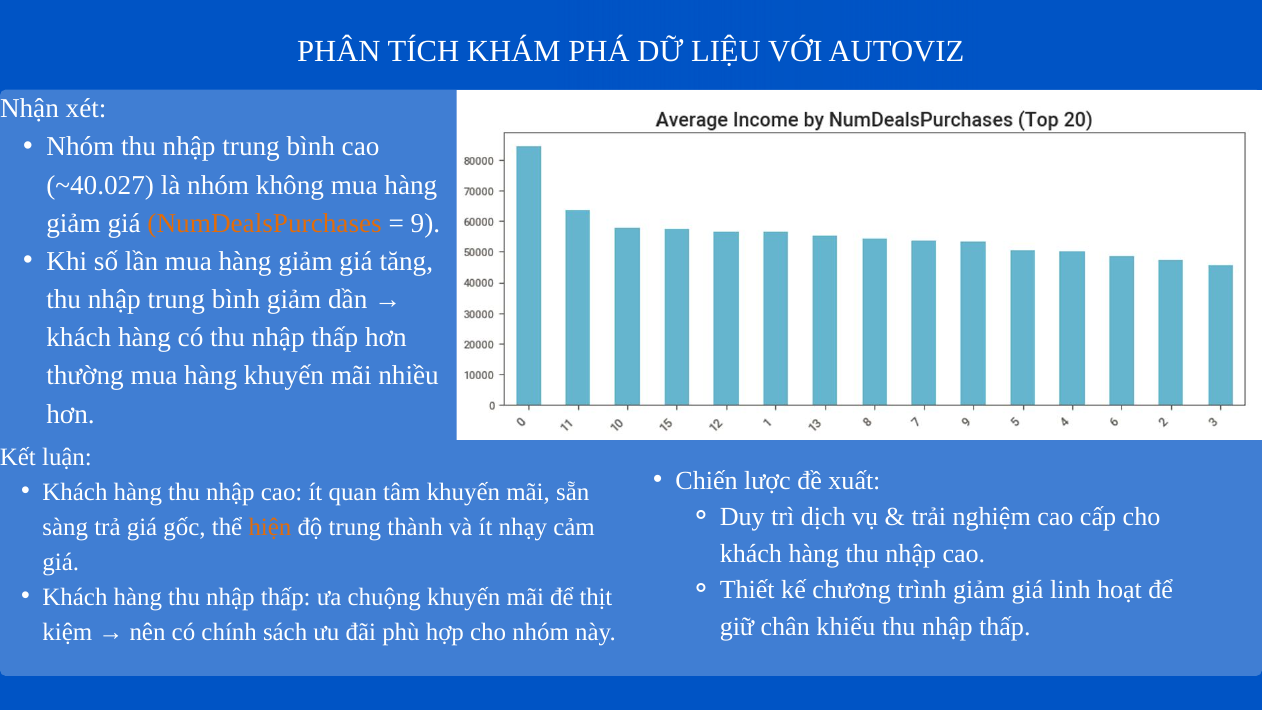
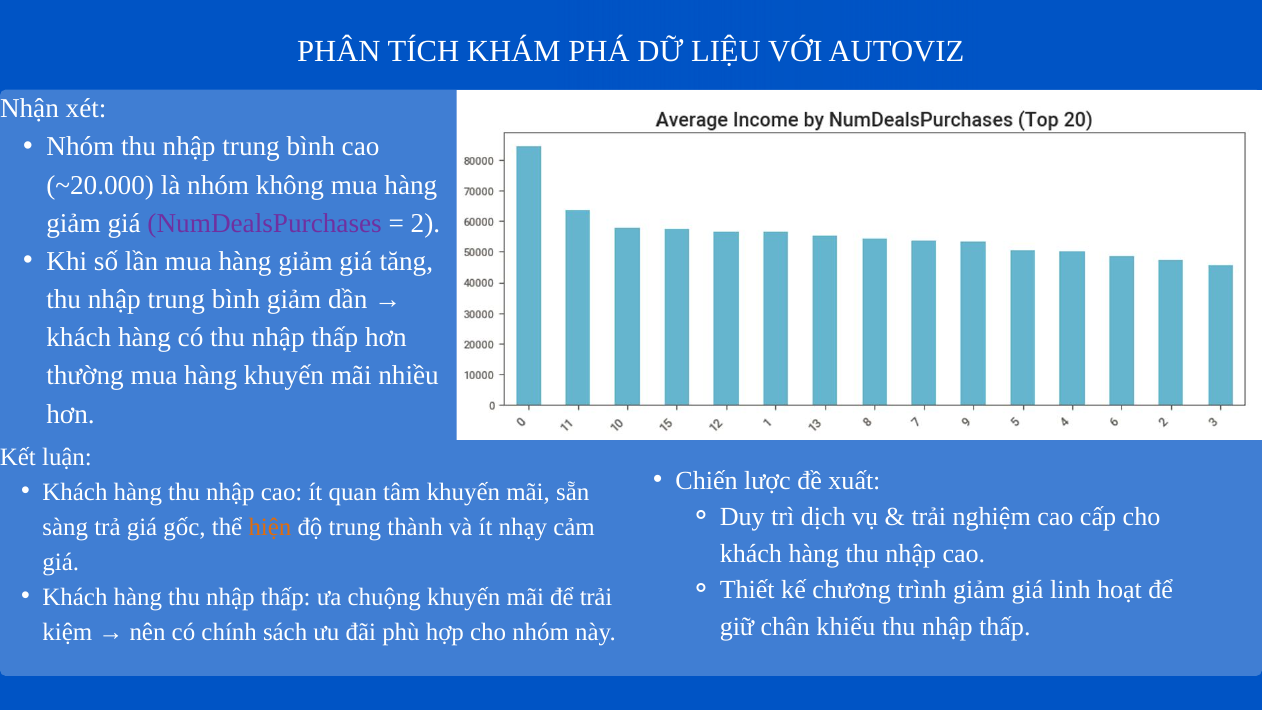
~40.027: ~40.027 -> ~20.000
NumDealsPurchases colour: orange -> purple
9: 9 -> 2
để thịt: thịt -> trải
